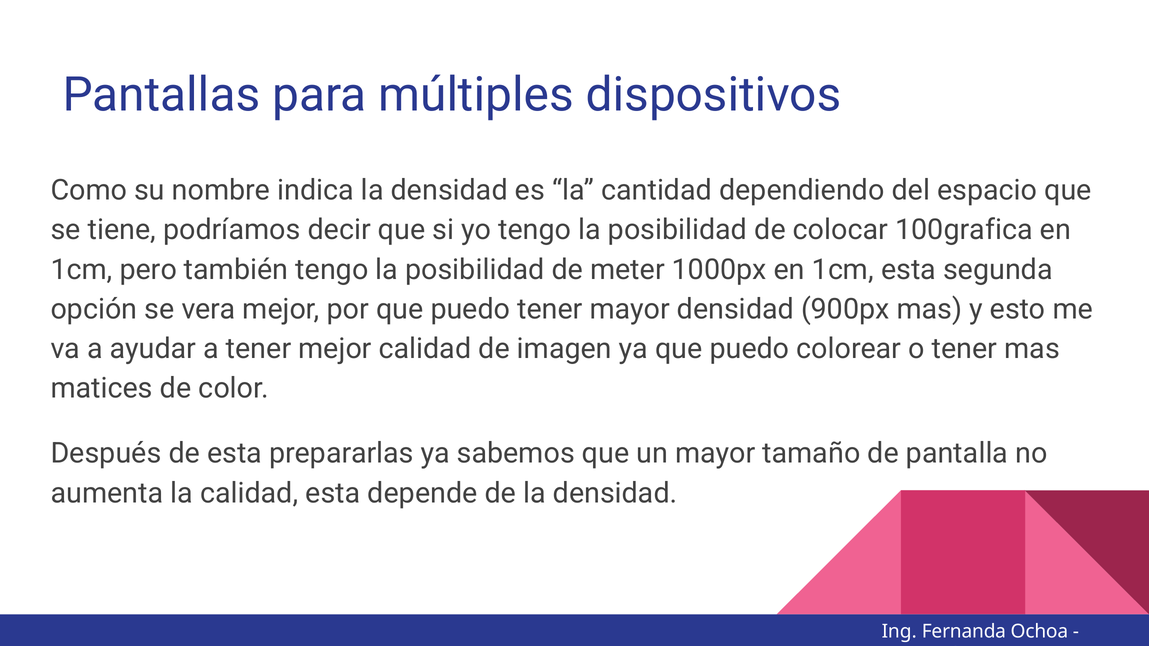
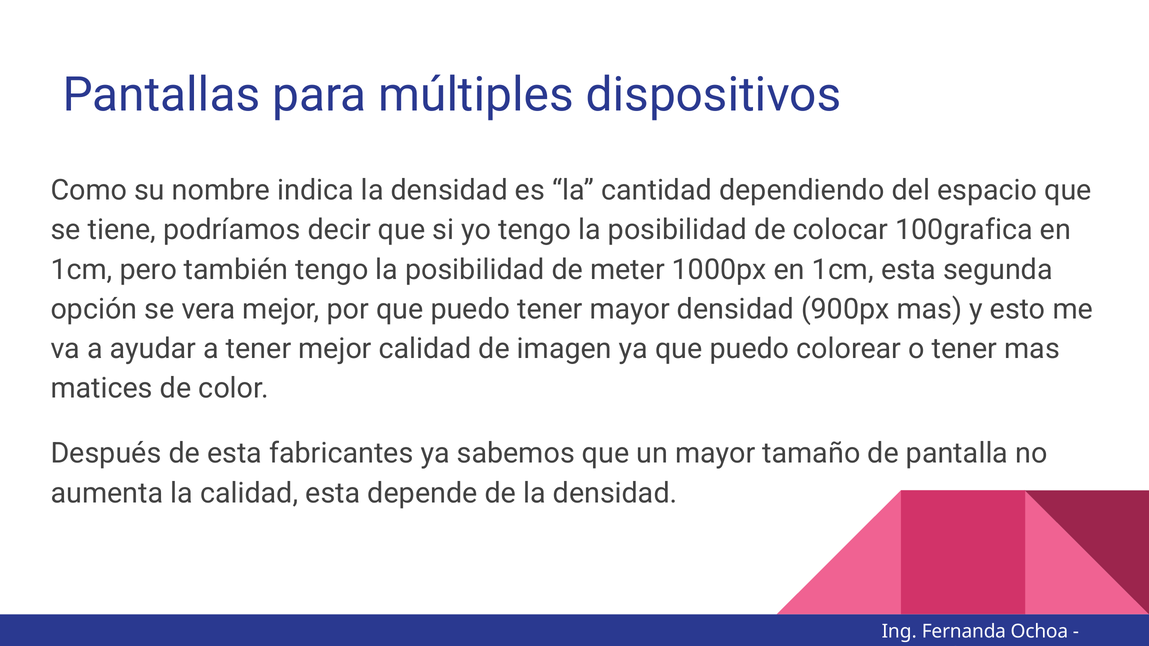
prepararlas: prepararlas -> fabricantes
